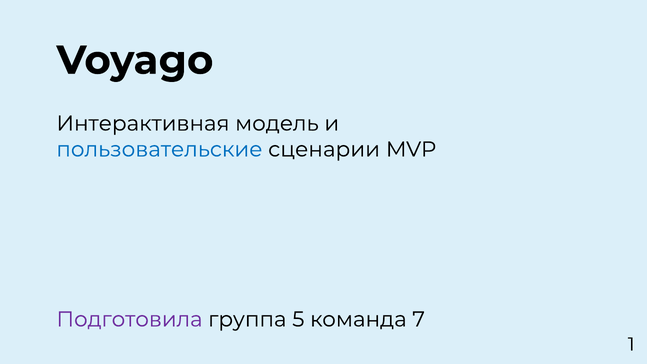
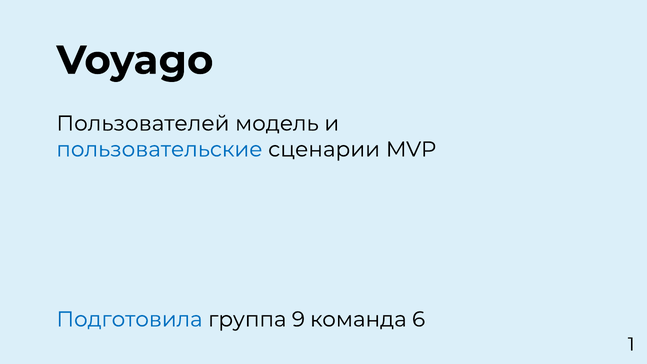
Интерактивная: Интерактивная -> Пользователей
Подготовила colour: purple -> blue
5: 5 -> 9
7: 7 -> 6
